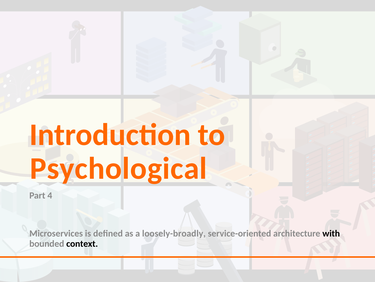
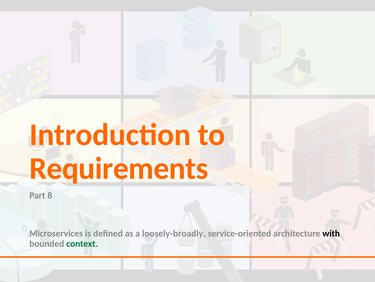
Psychological: Psychological -> Requirements
4: 4 -> 8
context colour: black -> green
